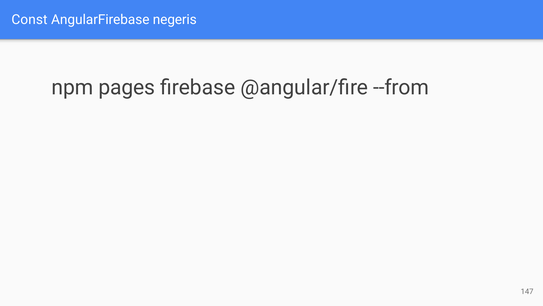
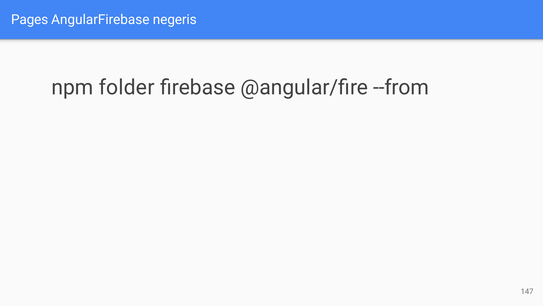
Const: Const -> Pages
pages: pages -> folder
